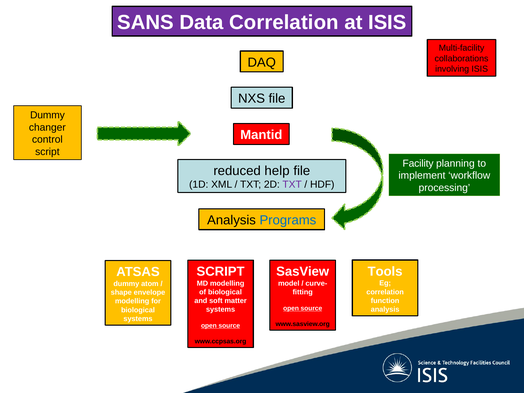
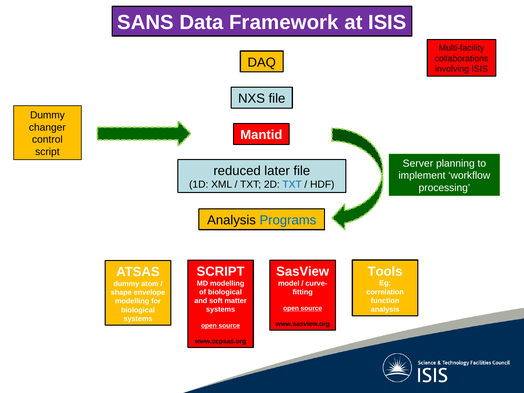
Data Correlation: Correlation -> Framework
Facility: Facility -> Server
help: help -> later
TXT at (292, 185) colour: purple -> blue
